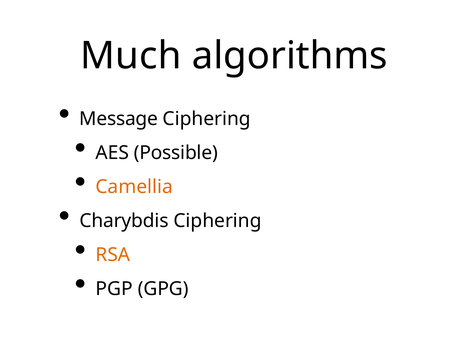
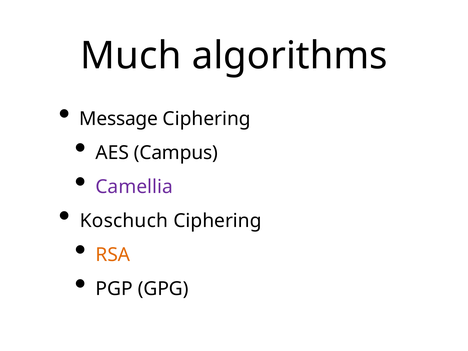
Possible: Possible -> Campus
Camellia colour: orange -> purple
Charybdis: Charybdis -> Koschuch
